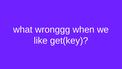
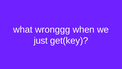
like: like -> just
